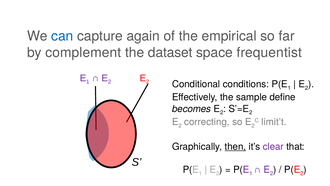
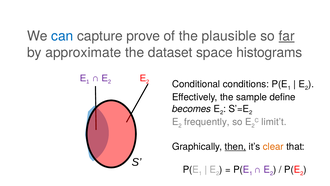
again: again -> prove
empirical: empirical -> plausible
far underline: none -> present
complement: complement -> approximate
frequentist: frequentist -> histograms
correcting: correcting -> frequently
clear colour: purple -> orange
